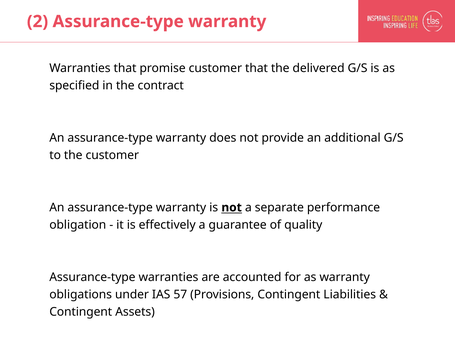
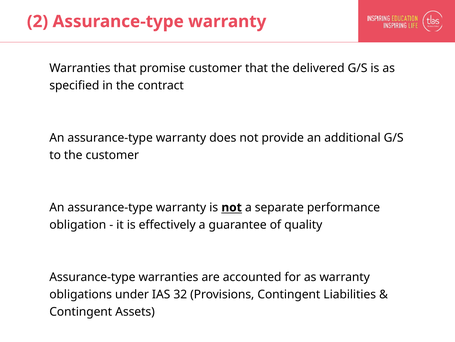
57: 57 -> 32
